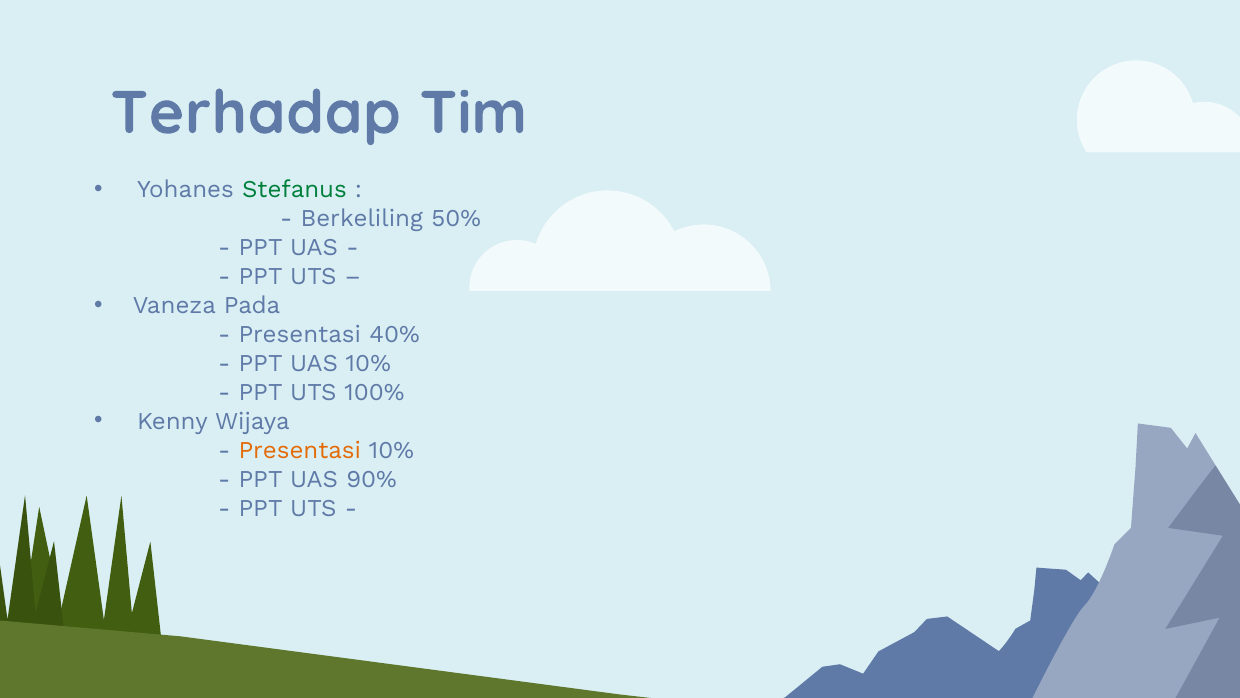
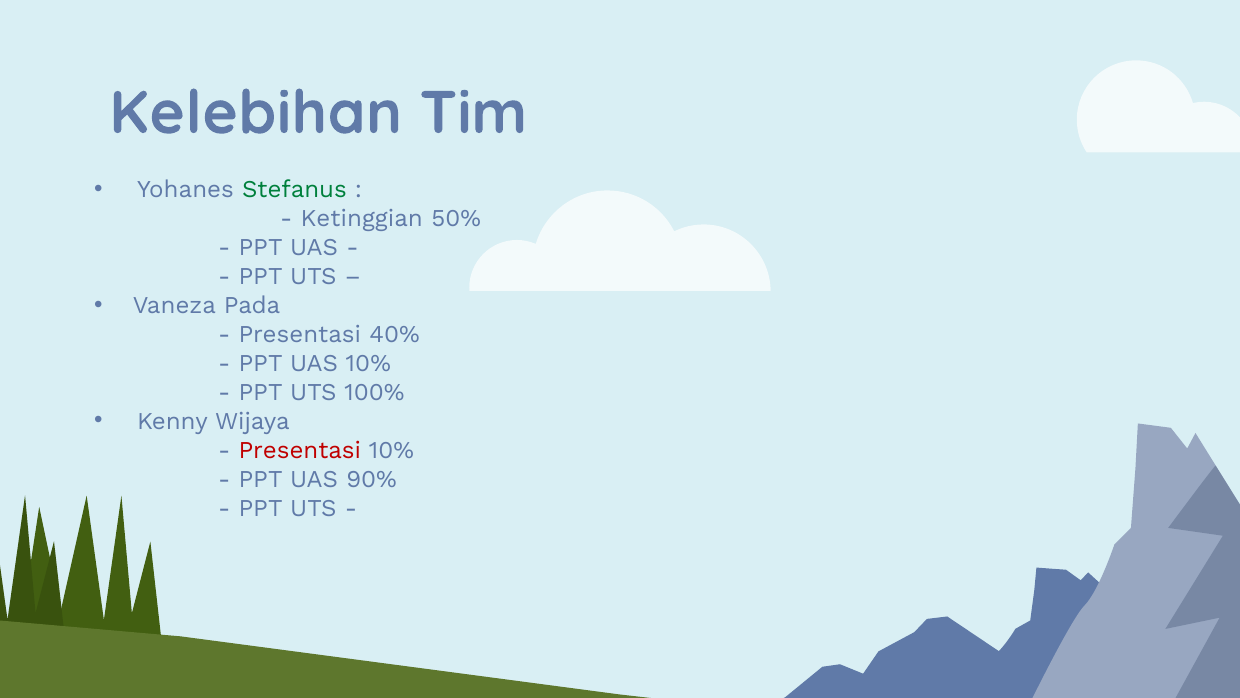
Terhadap: Terhadap -> Kelebihan
Berkeliling: Berkeliling -> Ketinggian
Presentasi at (300, 450) colour: orange -> red
